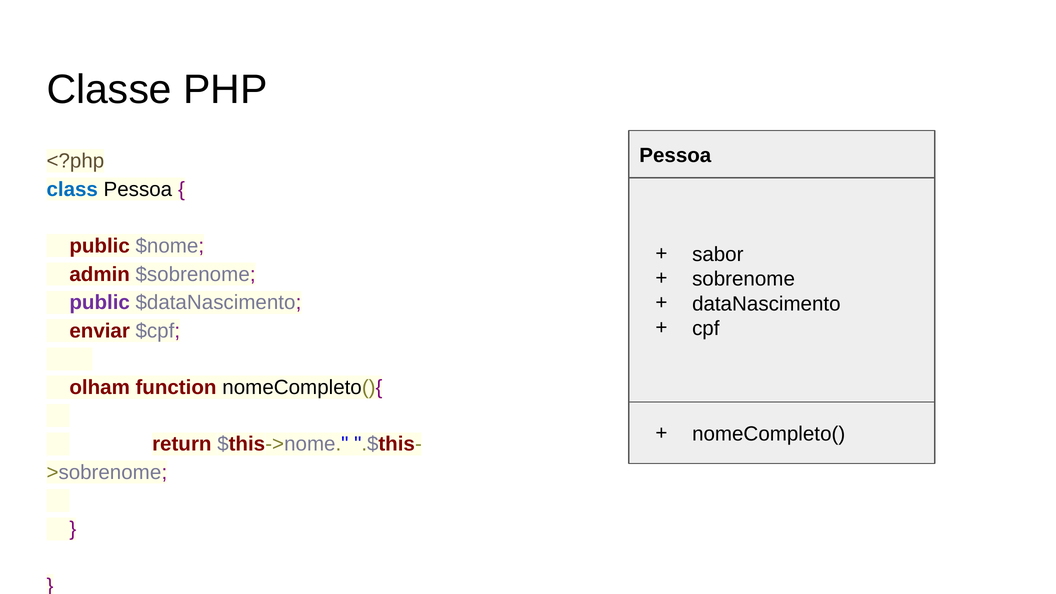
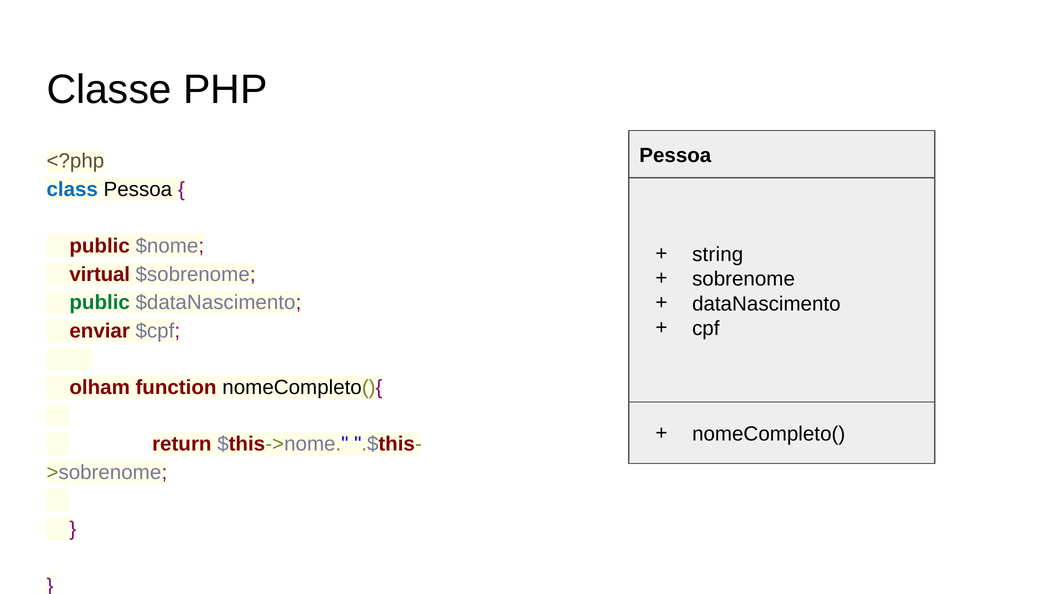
sabor: sabor -> string
admin: admin -> virtual
public at (100, 303) colour: purple -> green
